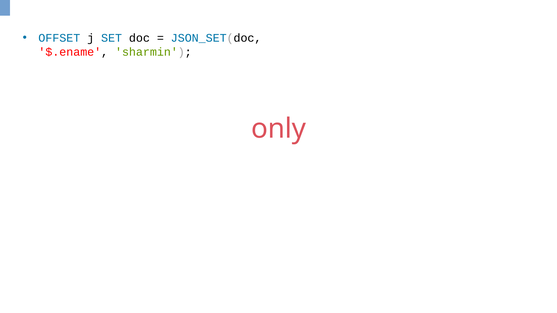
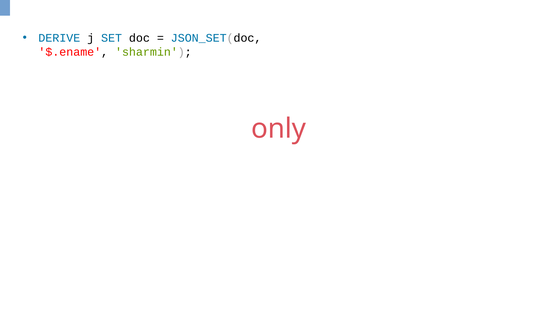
OFFSET: OFFSET -> DERIVE
